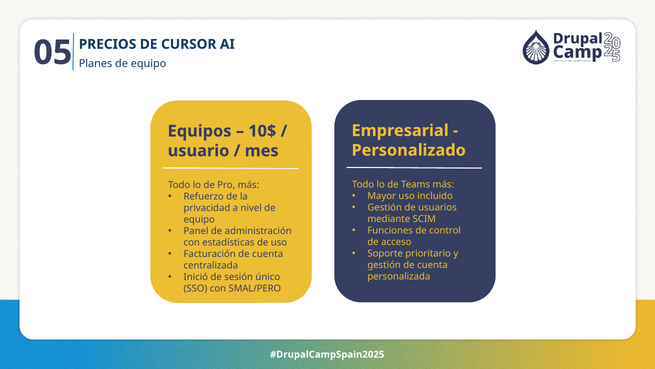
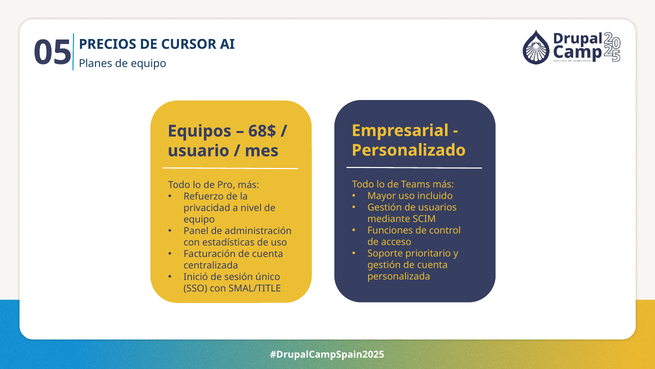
10$: 10$ -> 68$
SMAL/PERO: SMAL/PERO -> SMAL/TITLE
